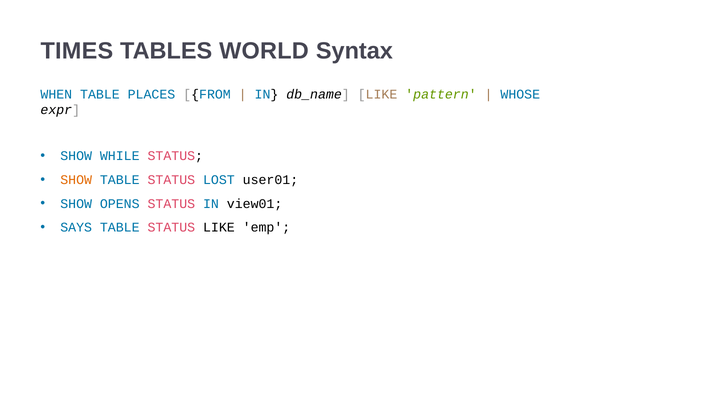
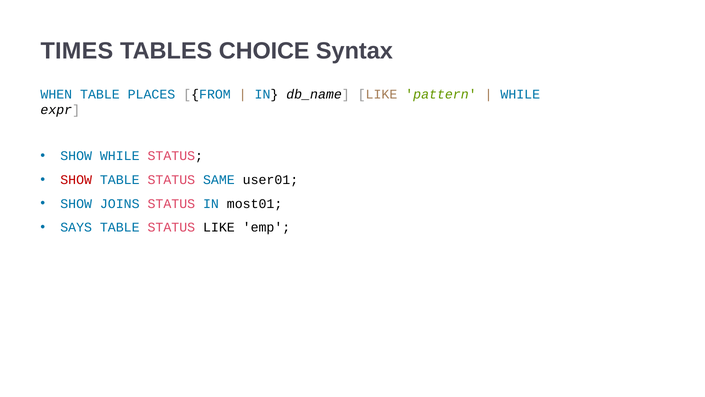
WORLD: WORLD -> CHOICE
WHOSE at (520, 94): WHOSE -> WHILE
SHOW at (76, 180) colour: orange -> red
LOST: LOST -> SAME
OPENS: OPENS -> JOINS
view01: view01 -> most01
